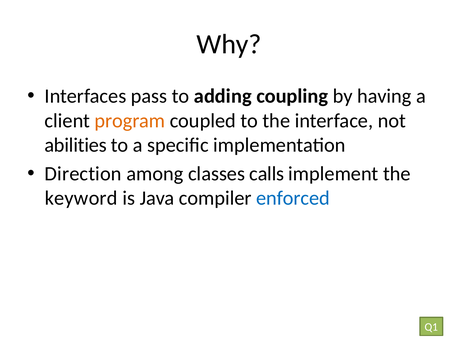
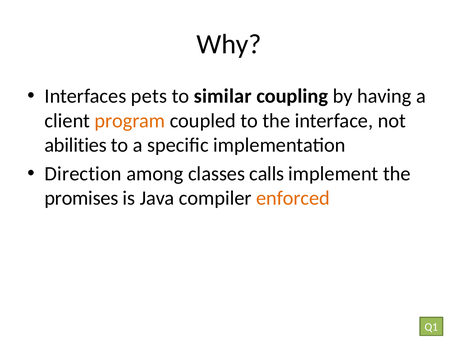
pass: pass -> pets
adding: adding -> similar
keyword: keyword -> promises
enforced colour: blue -> orange
